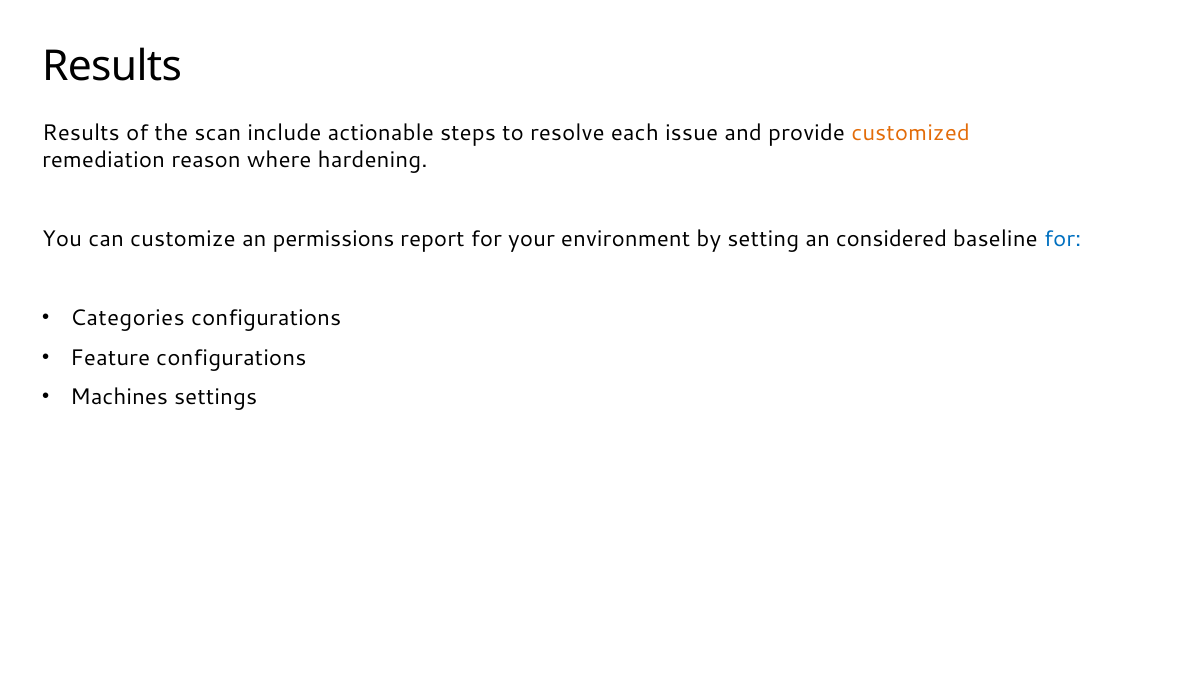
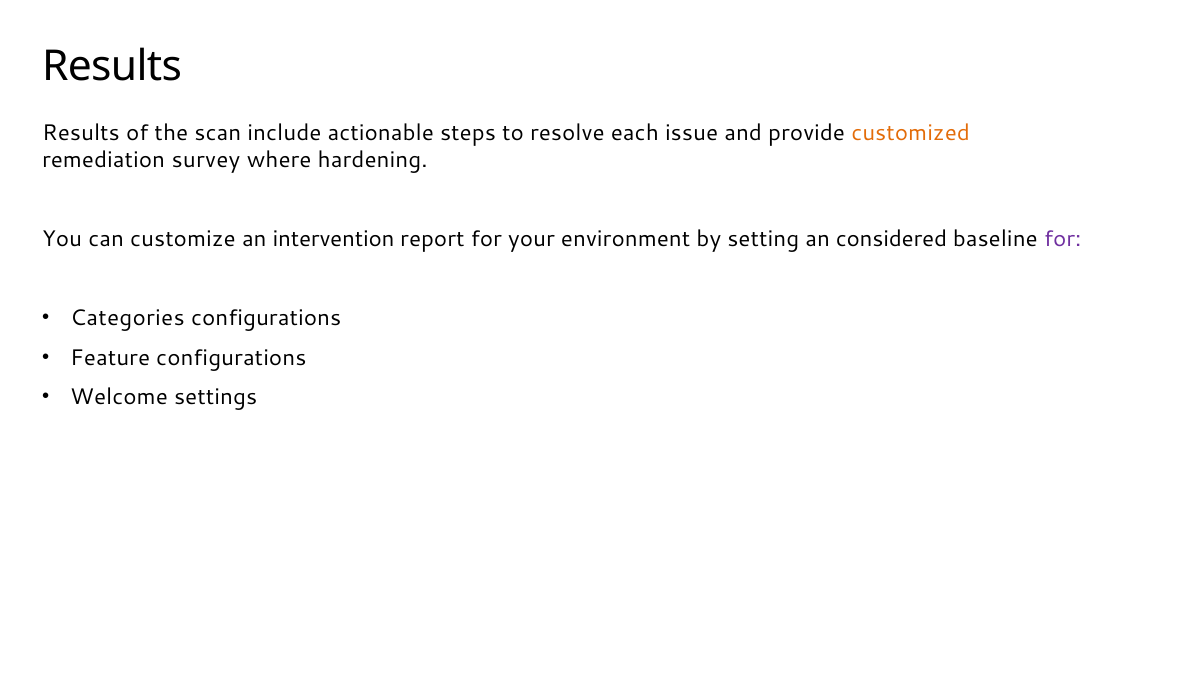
reason: reason -> survey
permissions: permissions -> intervention
for at (1063, 239) colour: blue -> purple
Machines: Machines -> Welcome
